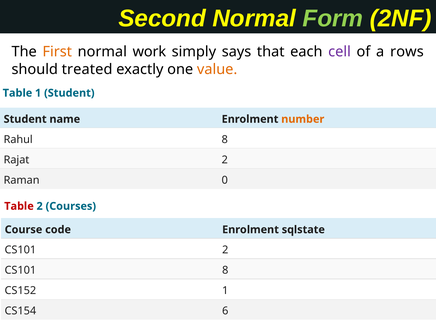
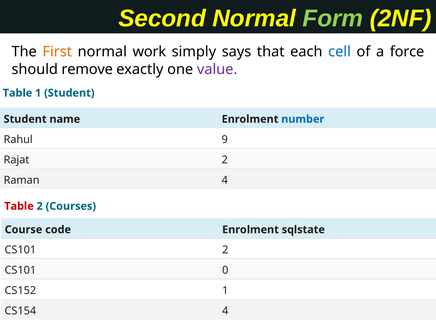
cell colour: purple -> blue
rows: rows -> force
treated: treated -> remove
value colour: orange -> purple
number colour: orange -> blue
Rahul 8: 8 -> 9
Raman 0: 0 -> 4
CS101 8: 8 -> 0
CS154 6: 6 -> 4
